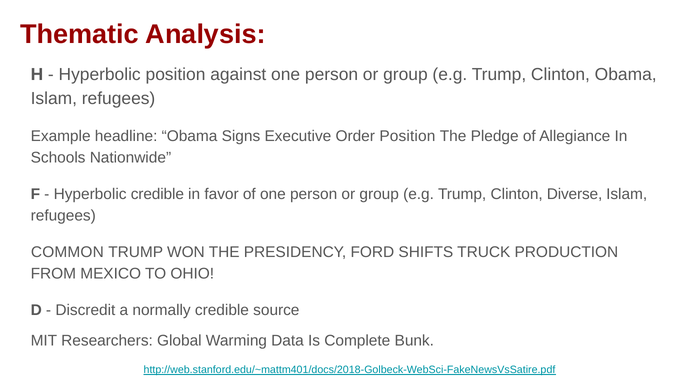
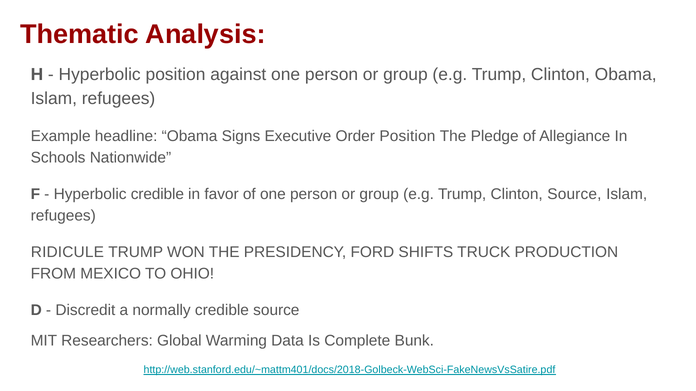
Clinton Diverse: Diverse -> Source
COMMON: COMMON -> RIDICULE
